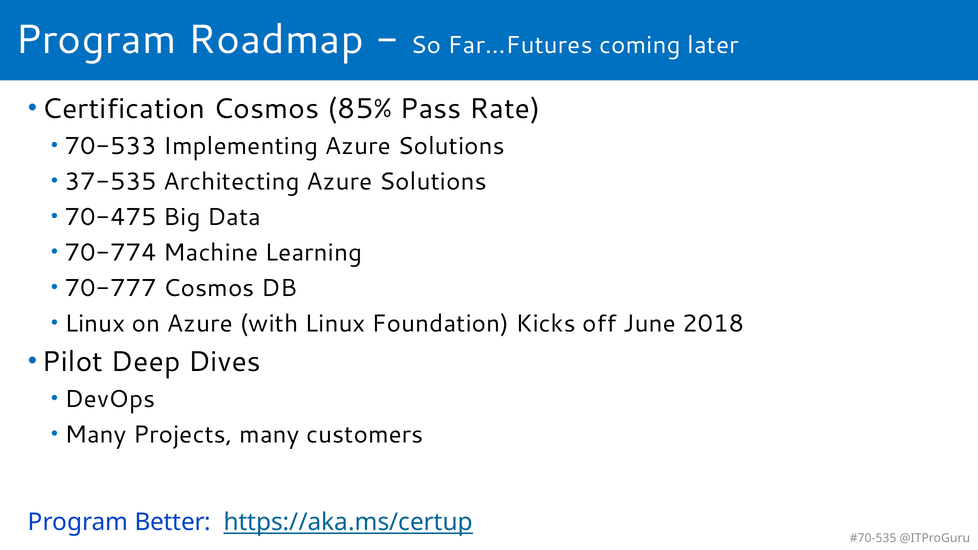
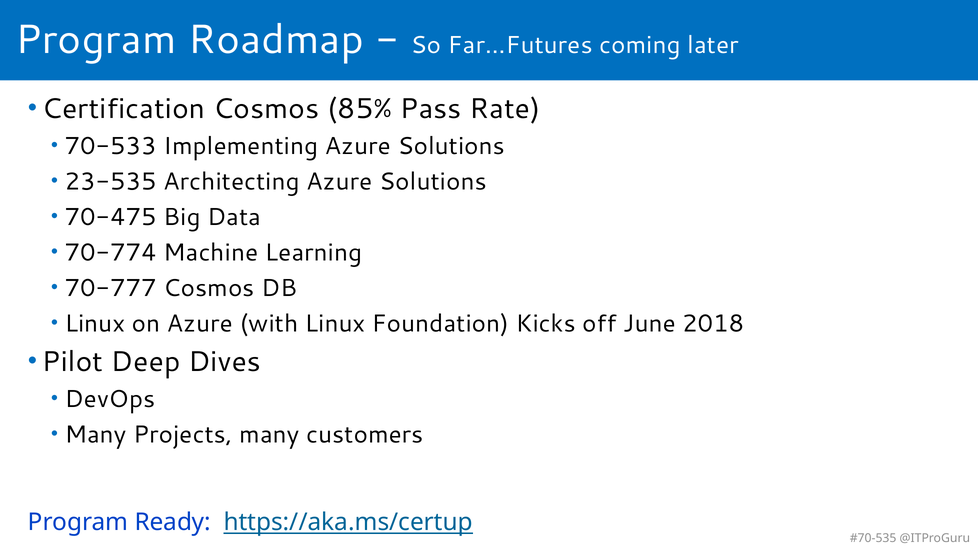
37-535: 37-535 -> 23-535
Better: Better -> Ready
